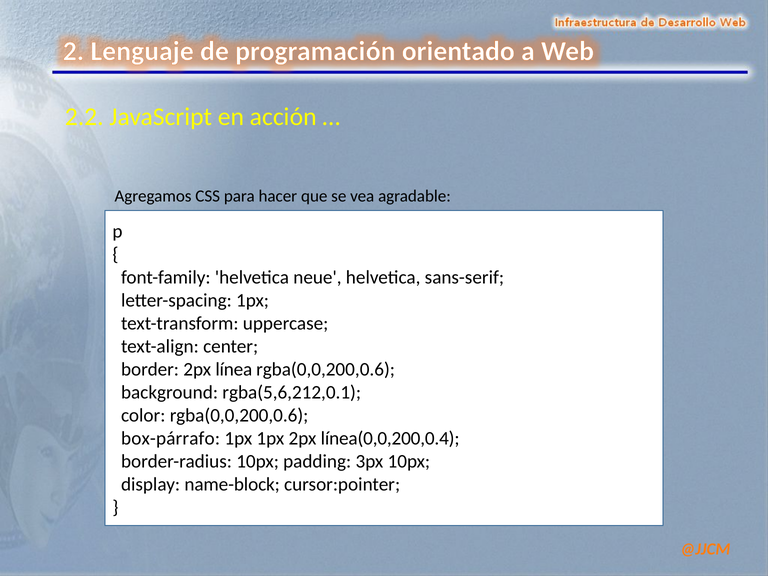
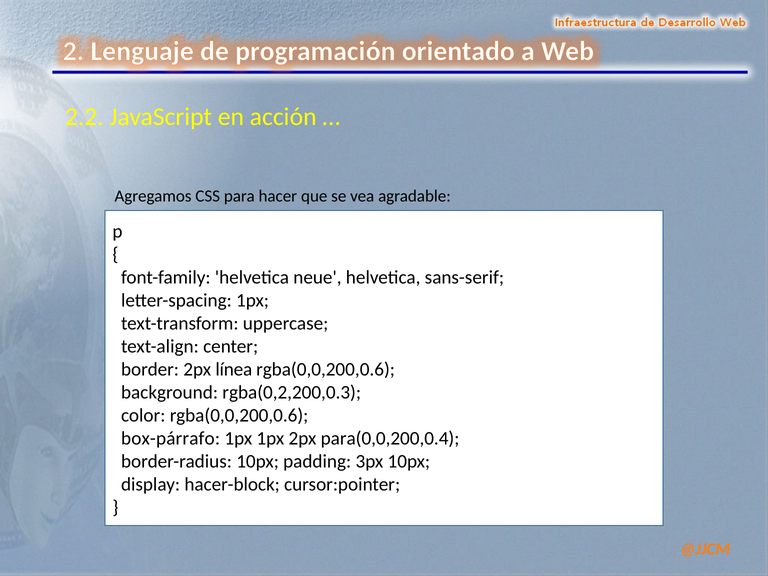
rgba(5,6,212,0.1: rgba(5,6,212,0.1 -> rgba(0,2,200,0.3
línea(0,0,200,0.4: línea(0,0,200,0.4 -> para(0,0,200,0.4
name-block: name-block -> hacer-block
